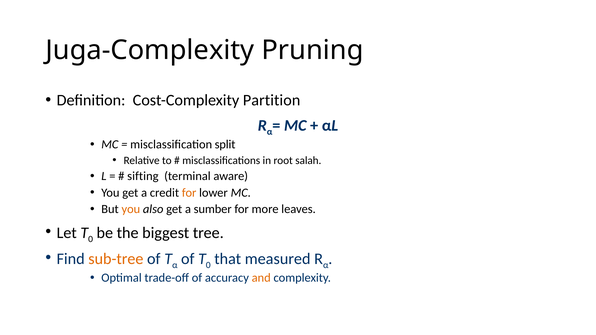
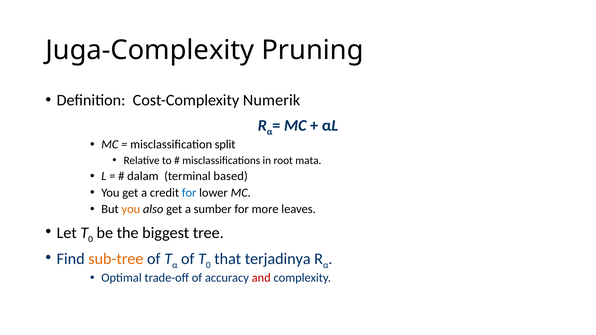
Partition: Partition -> Numerik
salah: salah -> mata
sifting: sifting -> dalam
aware: aware -> based
for at (189, 193) colour: orange -> blue
measured: measured -> terjadinya
and colour: orange -> red
